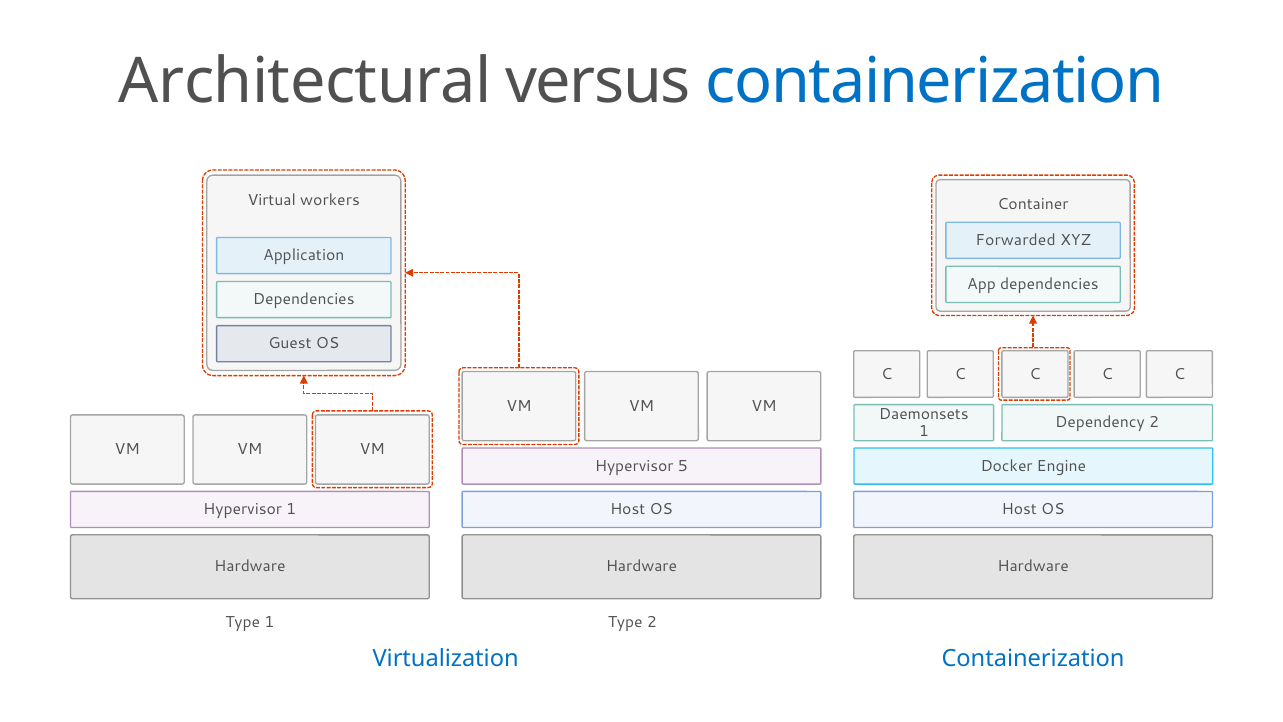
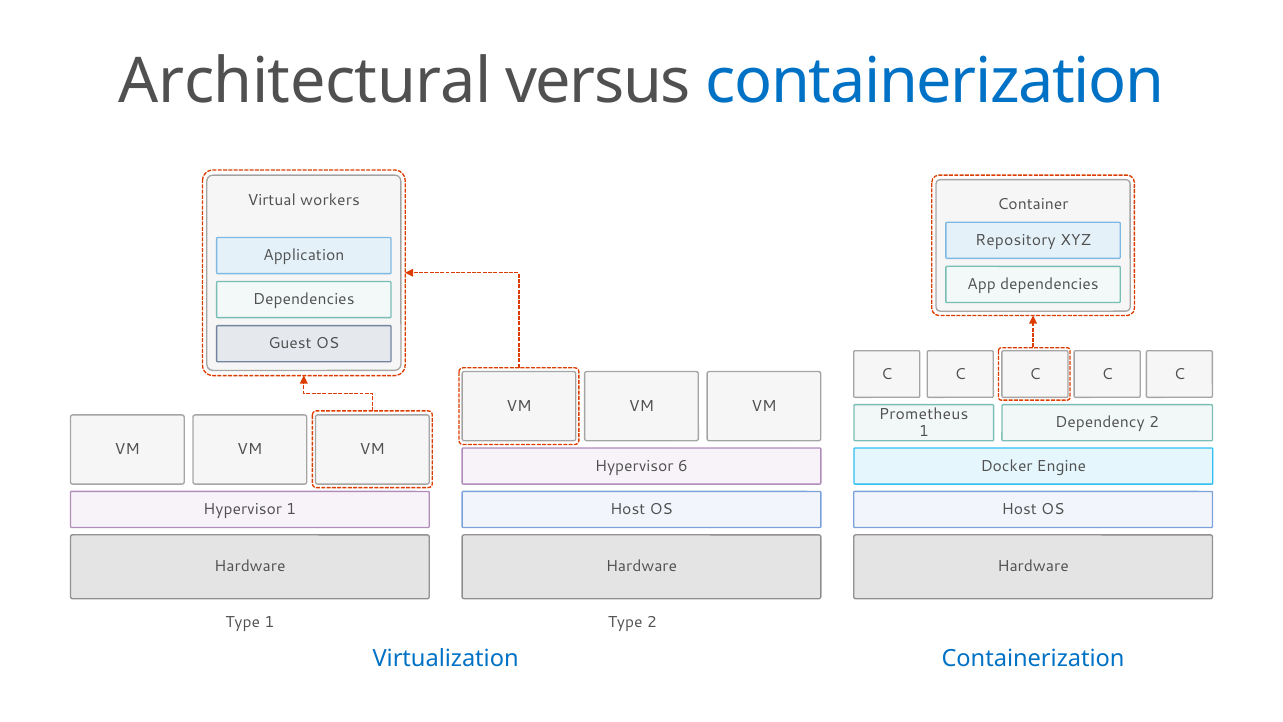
Forwarded: Forwarded -> Repository
Daemonsets: Daemonsets -> Prometheus
5: 5 -> 6
